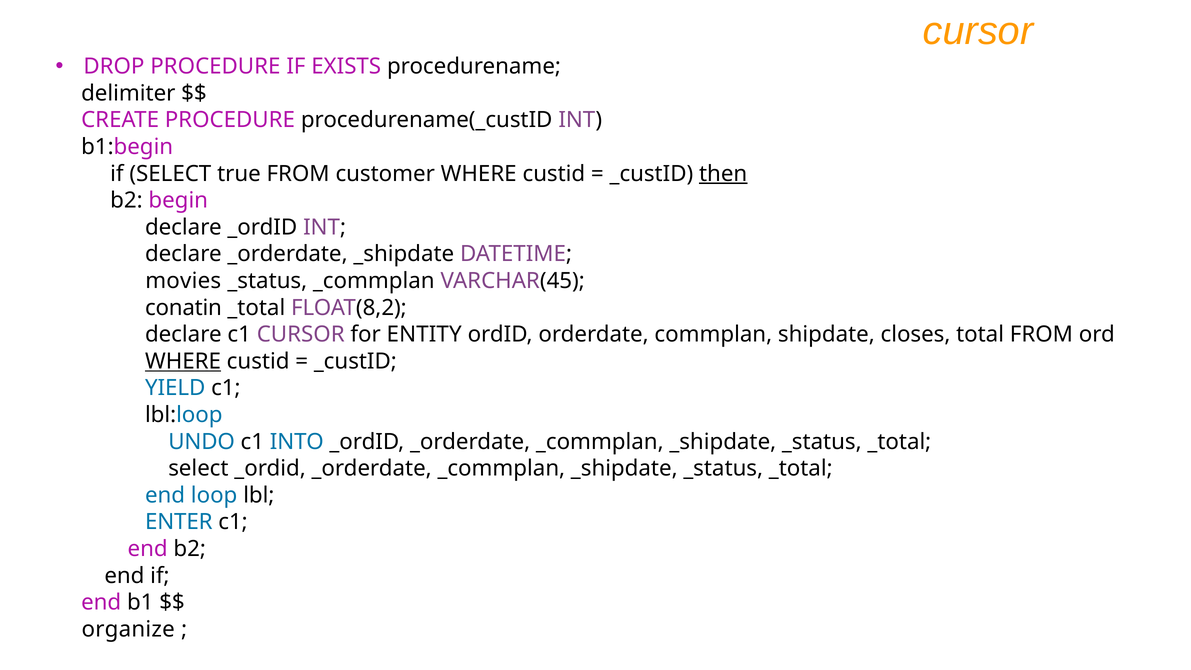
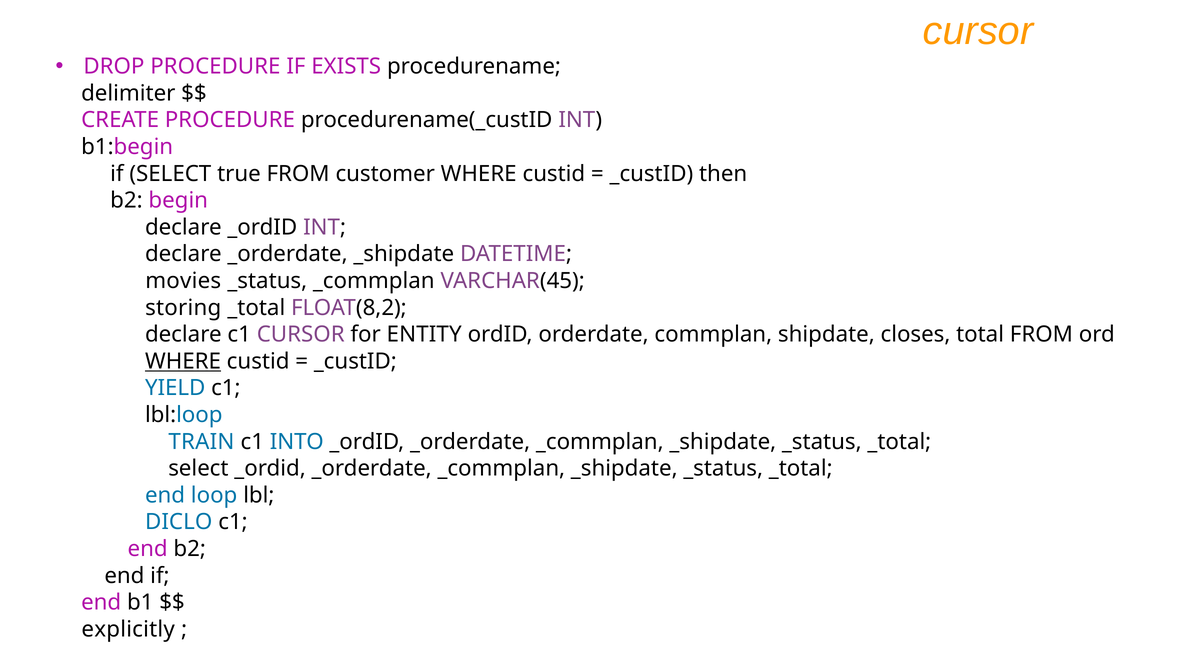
then underline: present -> none
conatin: conatin -> storing
UNDO: UNDO -> TRAIN
ENTER: ENTER -> DICLO
organize: organize -> explicitly
